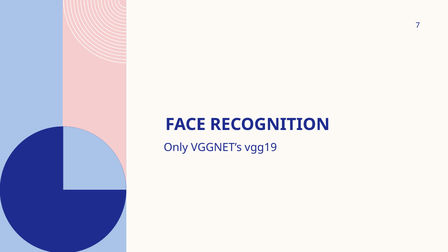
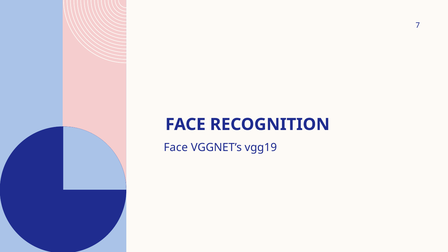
Only at (176, 147): Only -> Face
